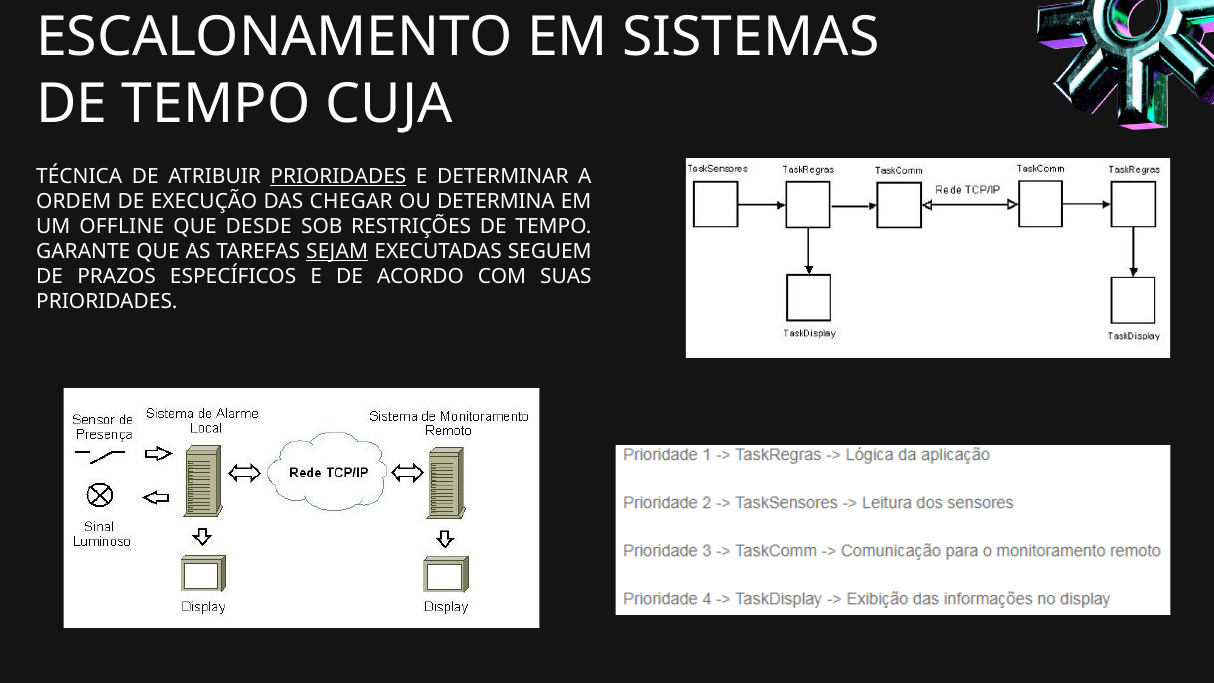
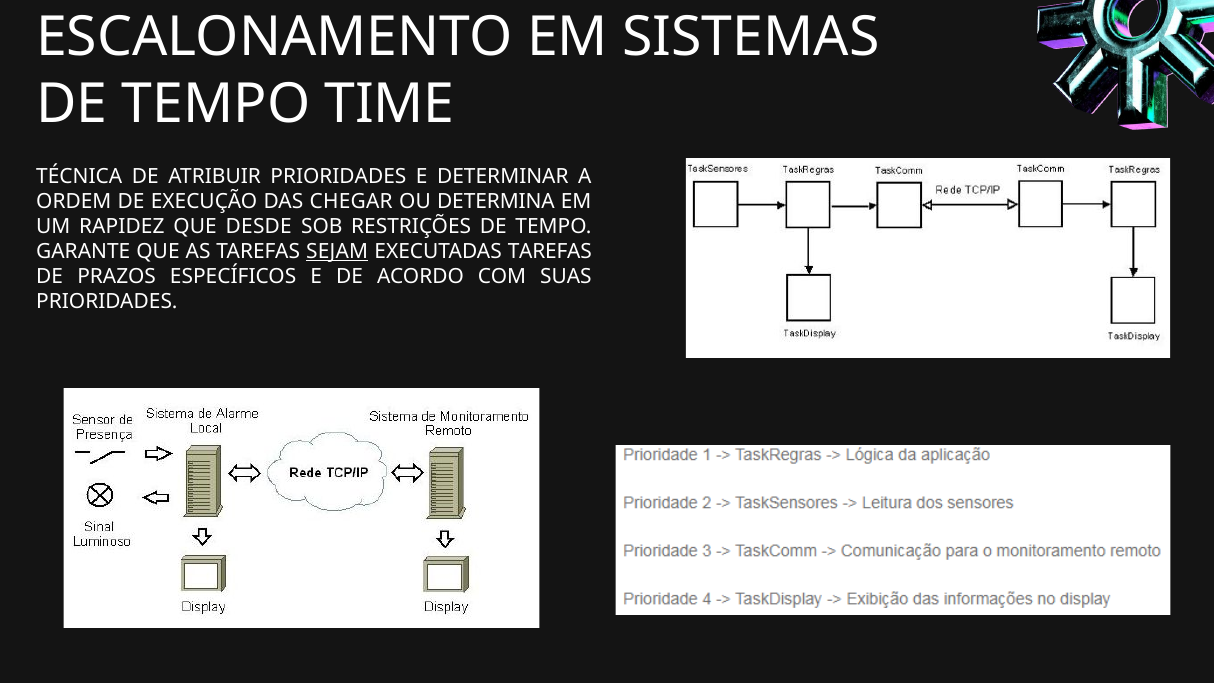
CUJA: CUJA -> TIME
PRIORIDADES at (338, 176) underline: present -> none
OFFLINE: OFFLINE -> RAPIDEZ
EXECUTADAS SEGUEM: SEGUEM -> TAREFAS
